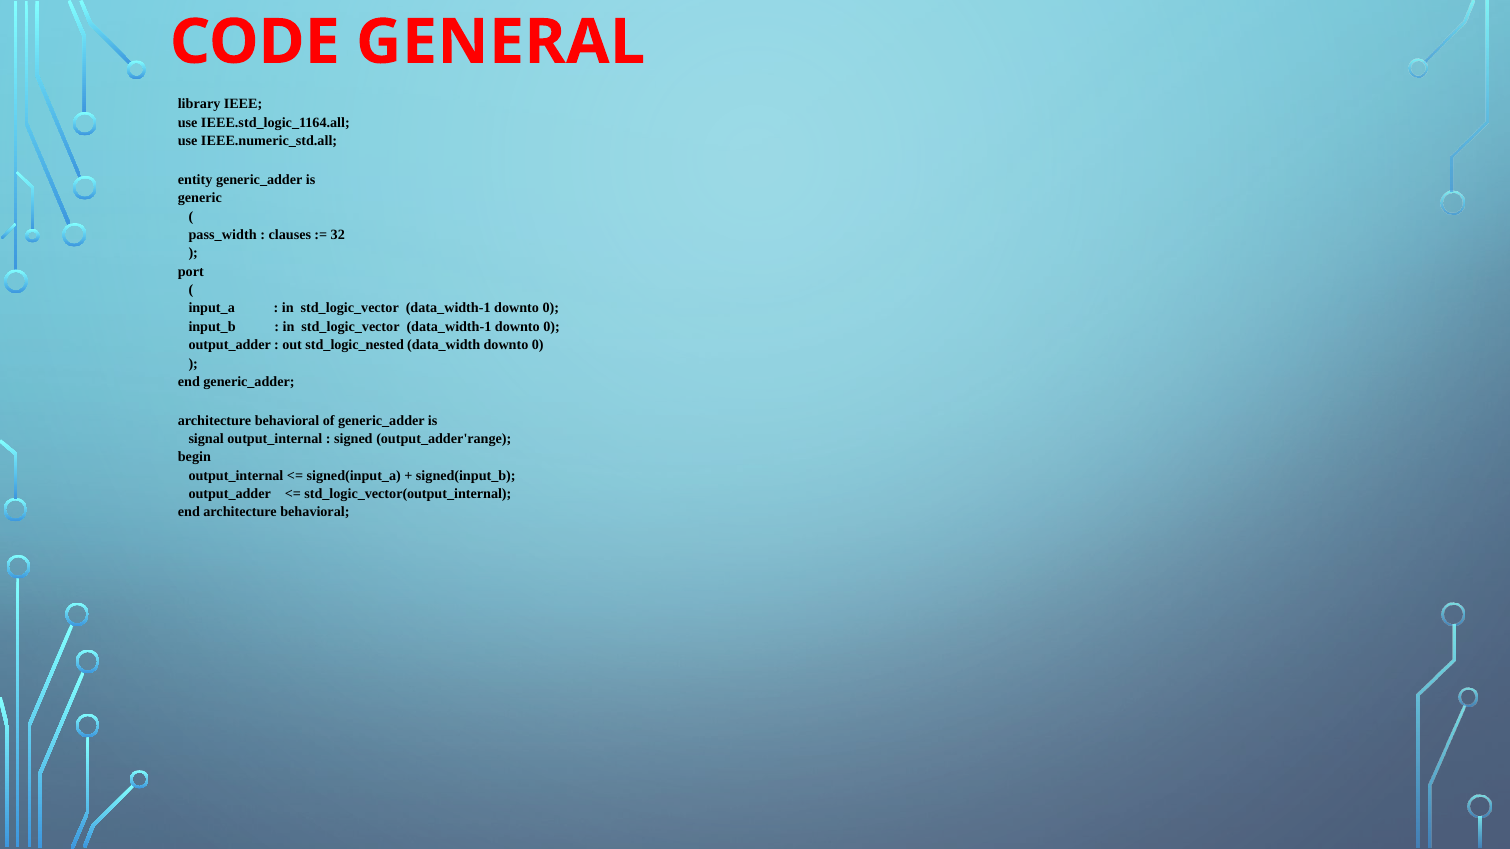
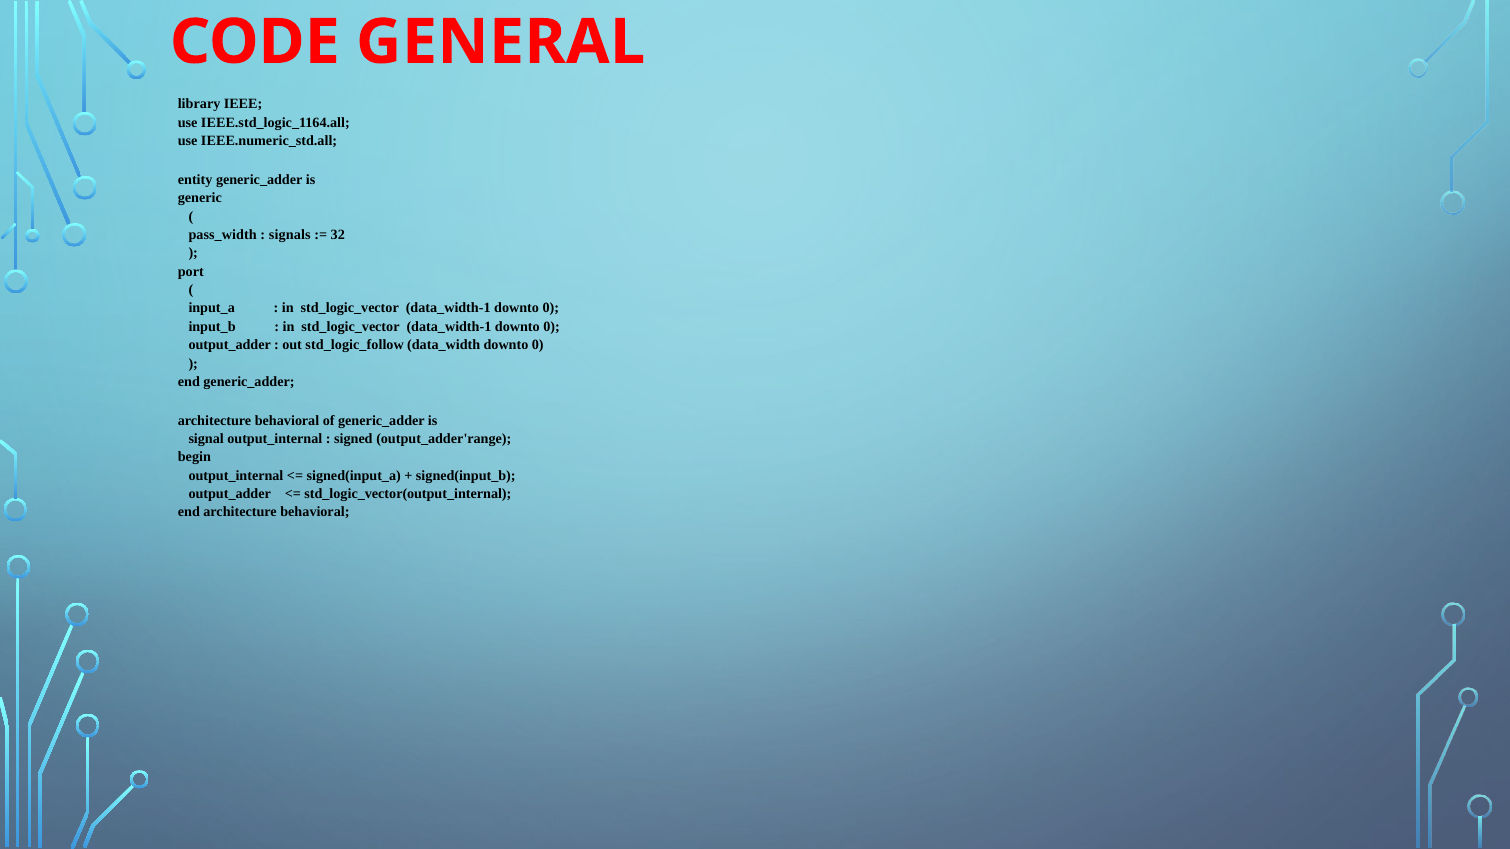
clauses: clauses -> signals
std_logic_nested: std_logic_nested -> std_logic_follow
